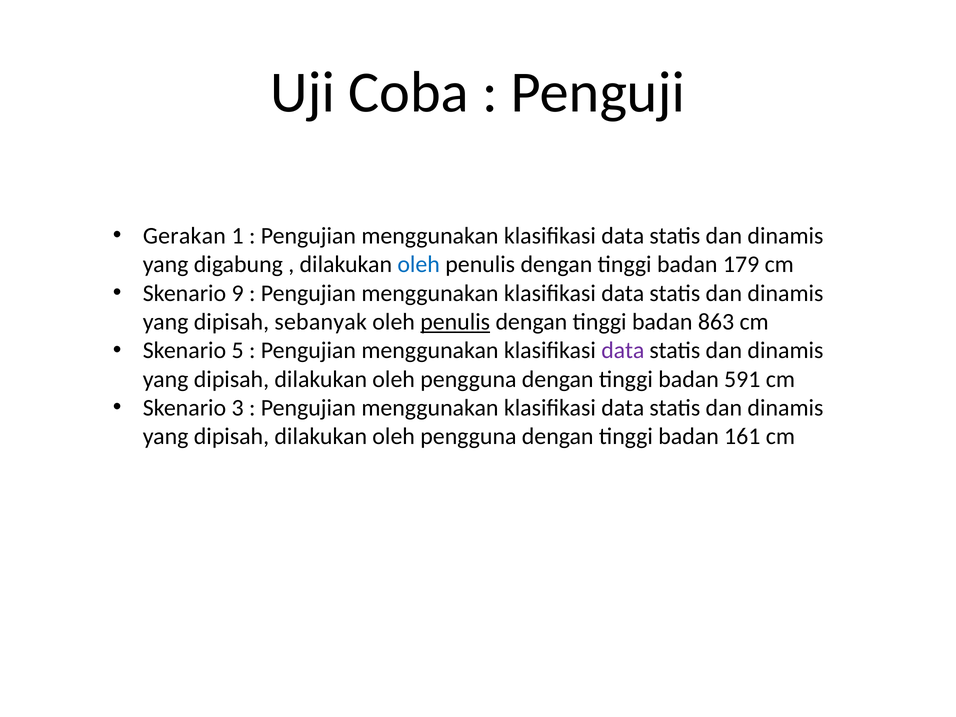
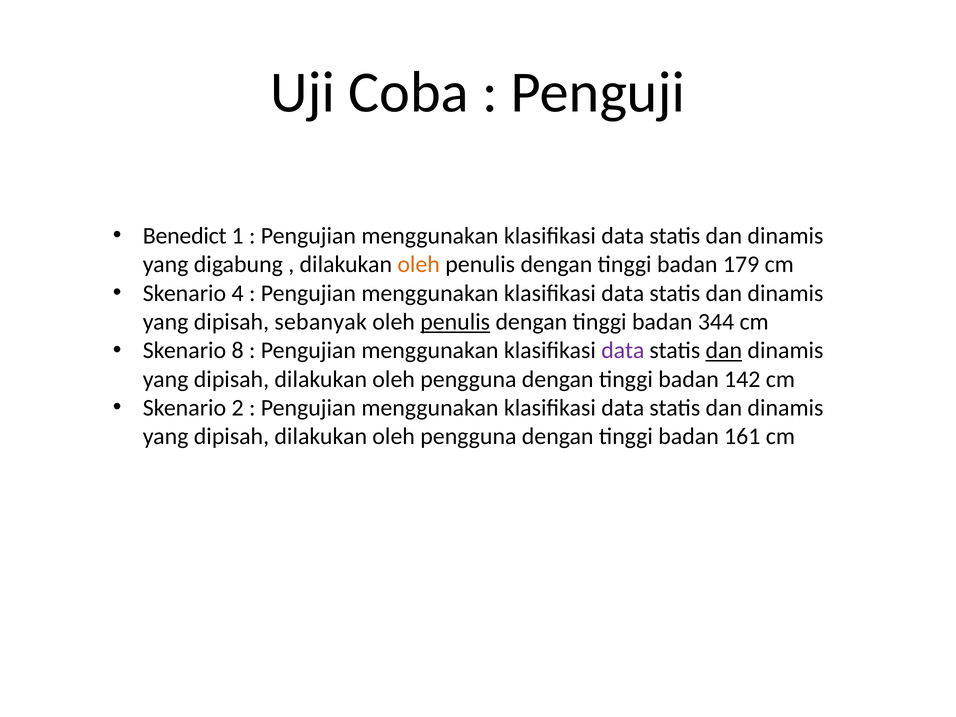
Gerakan: Gerakan -> Benedict
oleh at (419, 264) colour: blue -> orange
9: 9 -> 4
863: 863 -> 344
5: 5 -> 8
dan at (724, 351) underline: none -> present
591: 591 -> 142
3: 3 -> 2
